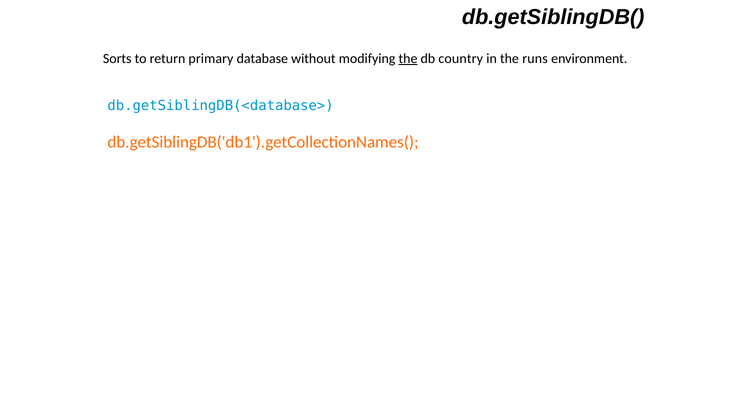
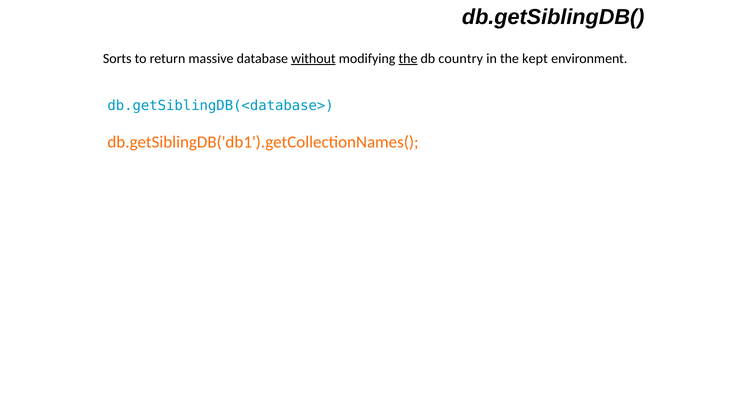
primary: primary -> massive
without underline: none -> present
runs: runs -> kept
